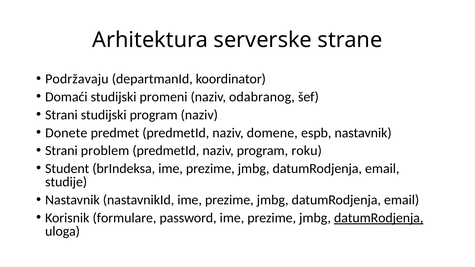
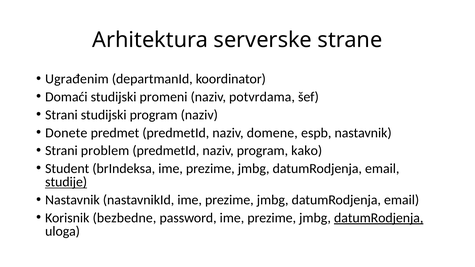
Podržavaju: Podržavaju -> Ugrađenim
odabranog: odabranog -> potvrdama
roku: roku -> kako
studije underline: none -> present
formulare: formulare -> bezbedne
